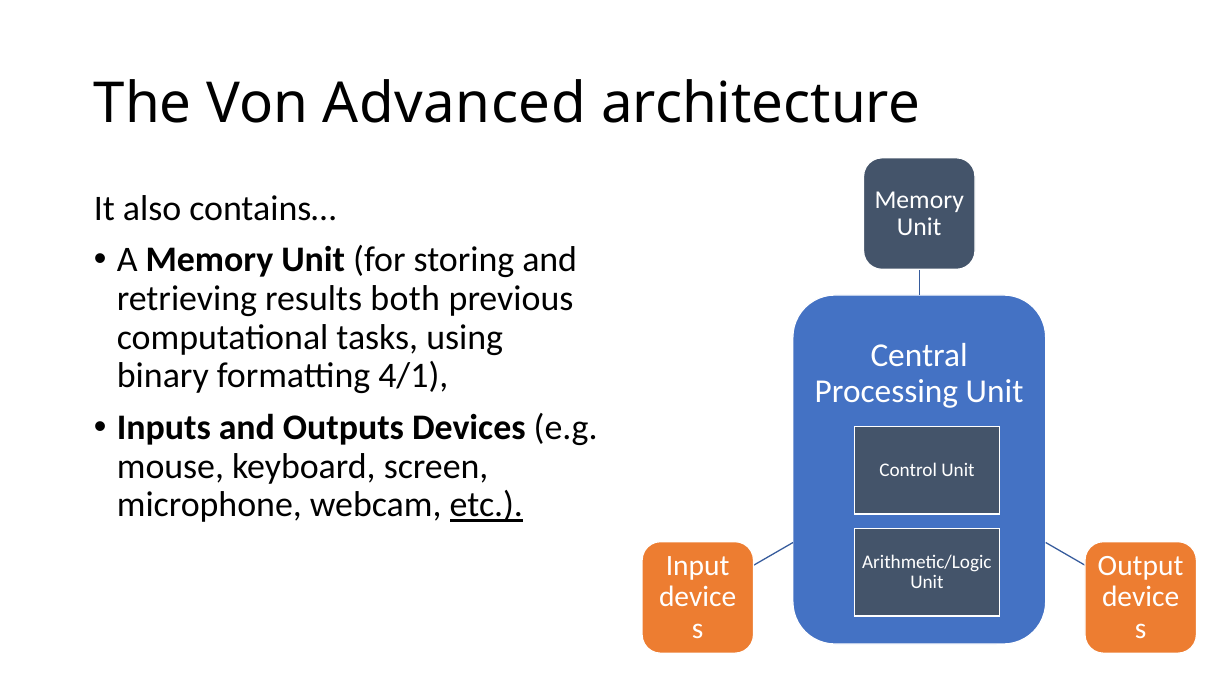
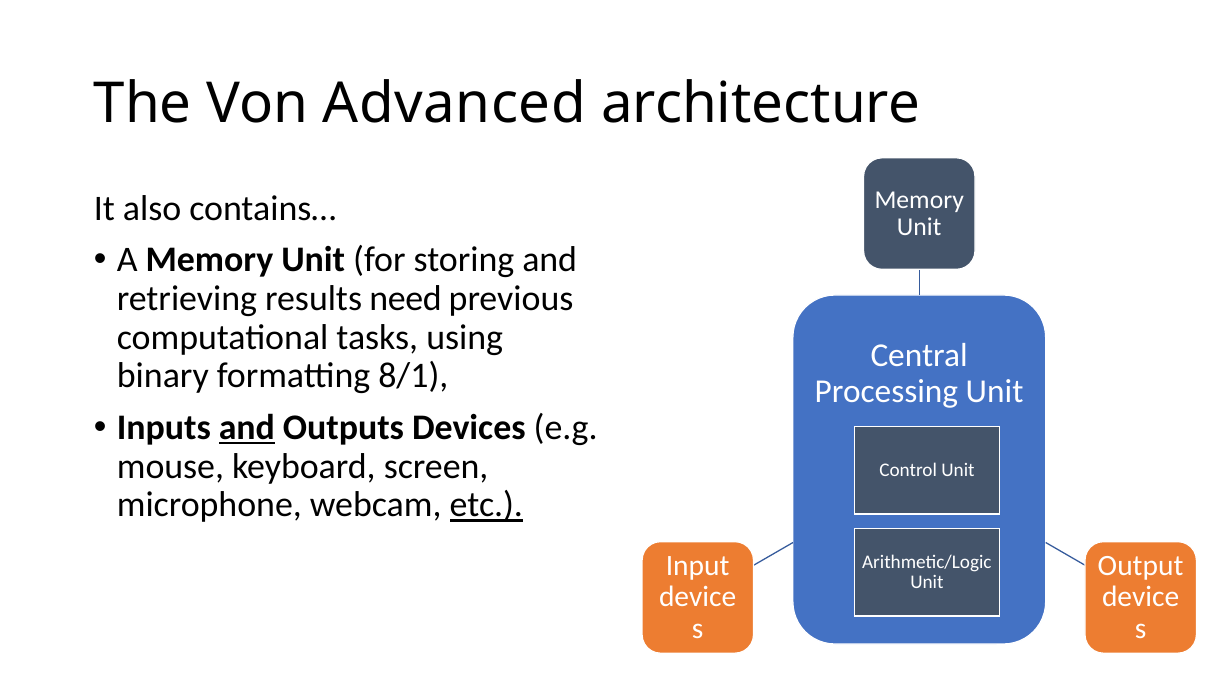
both: both -> need
4/1: 4/1 -> 8/1
and at (247, 427) underline: none -> present
